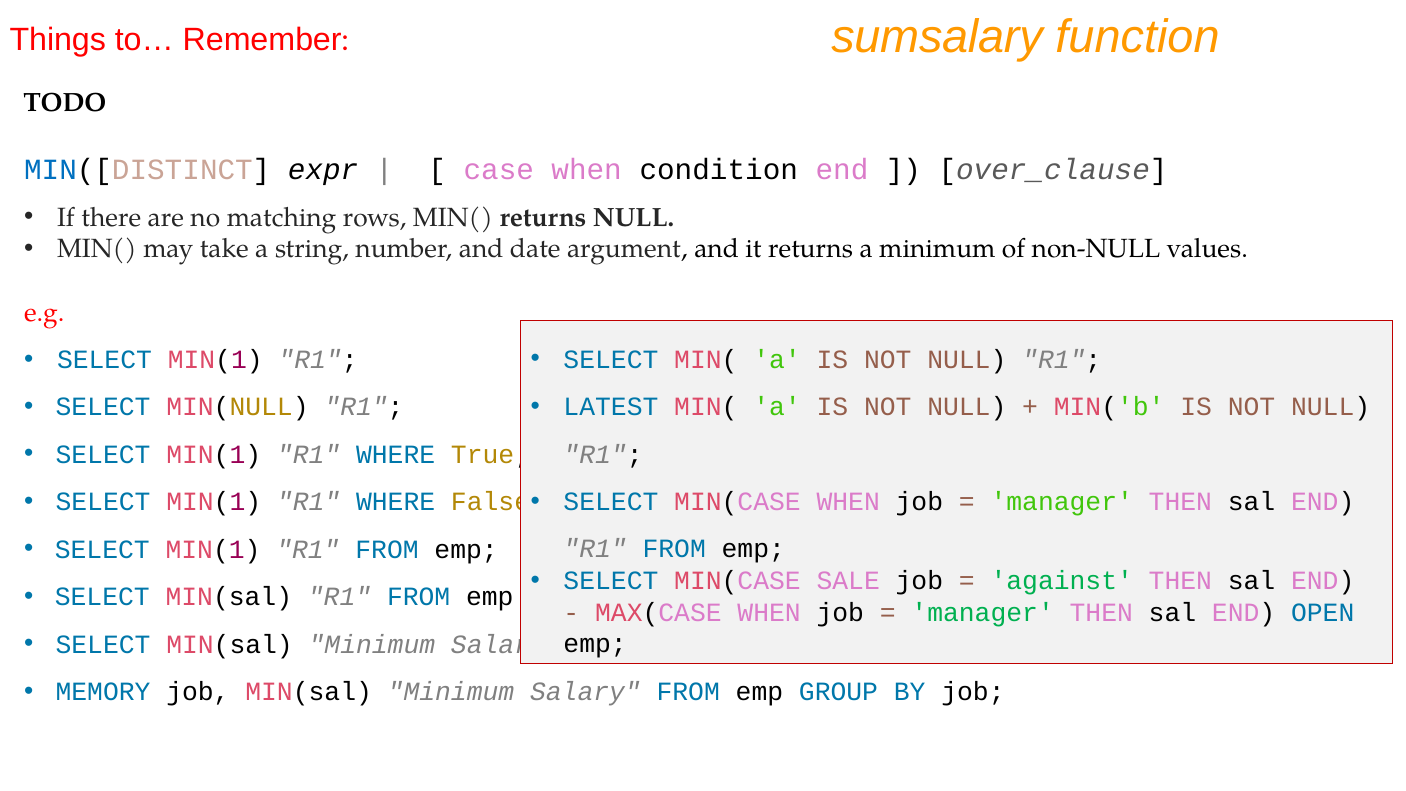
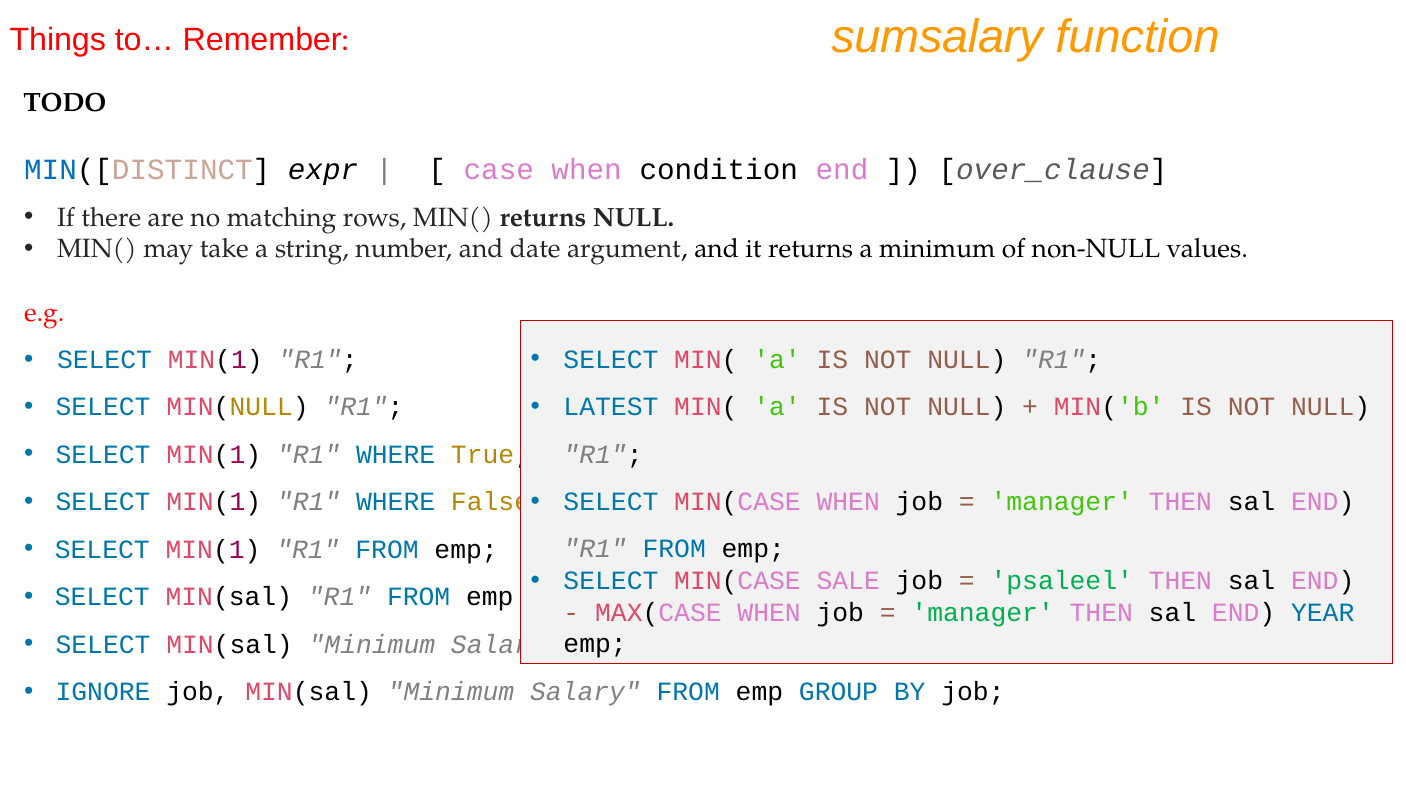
against: against -> psaleel
OPEN: OPEN -> YEAR
MEMORY: MEMORY -> IGNORE
